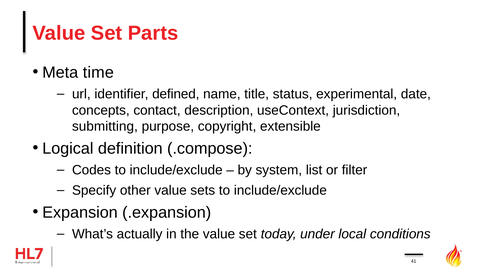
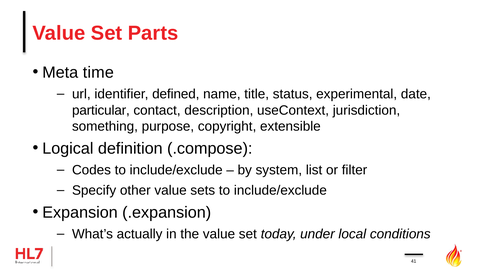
concepts: concepts -> particular
submitting: submitting -> something
